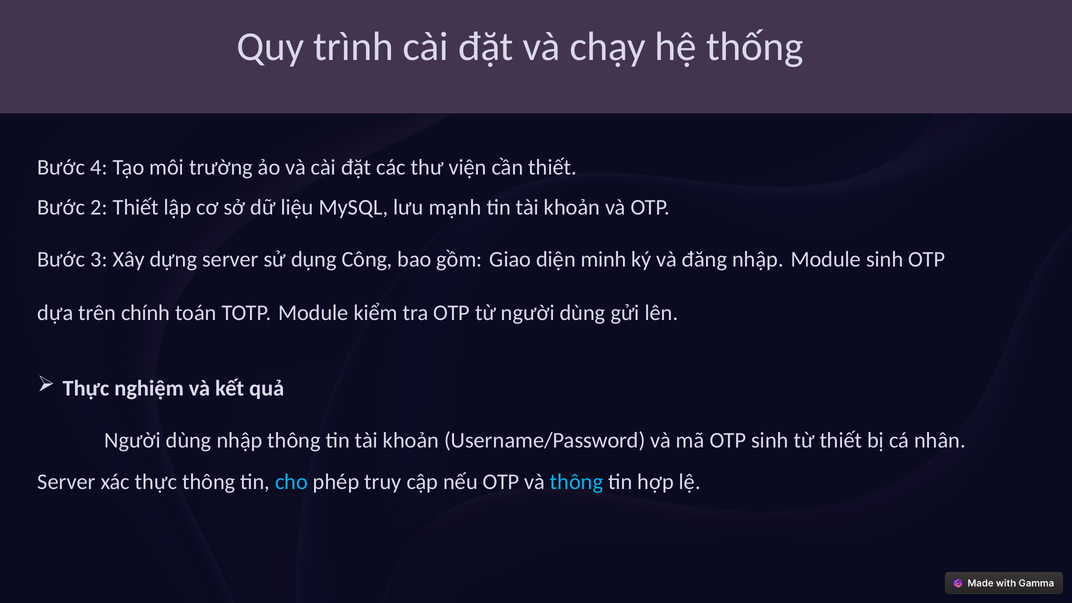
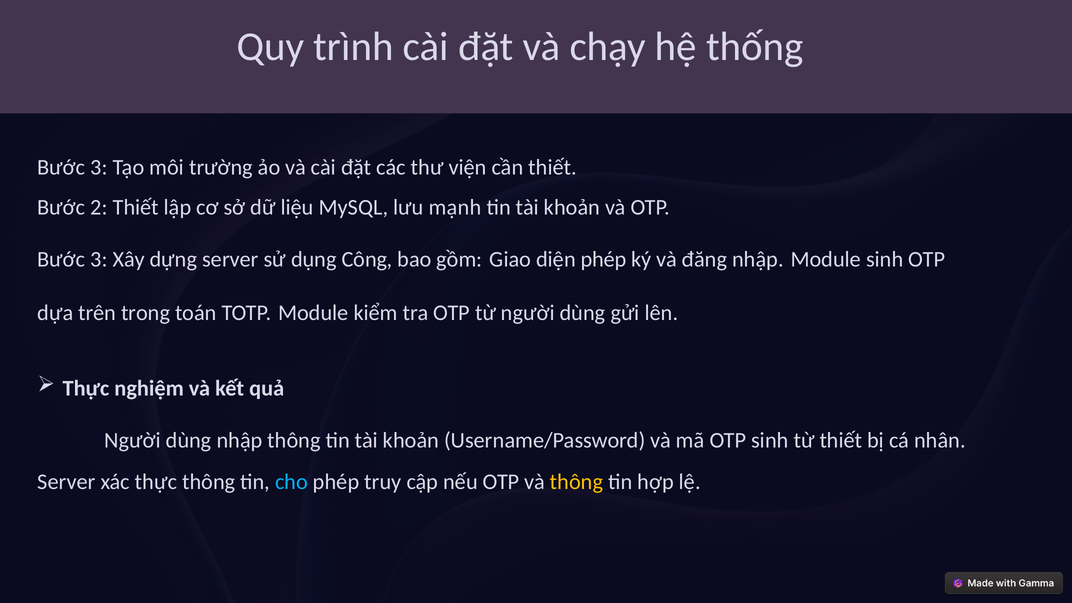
4 at (99, 167): 4 -> 3
diện minh: minh -> phép
chính: chính -> trong
thông at (577, 482) colour: light blue -> yellow
